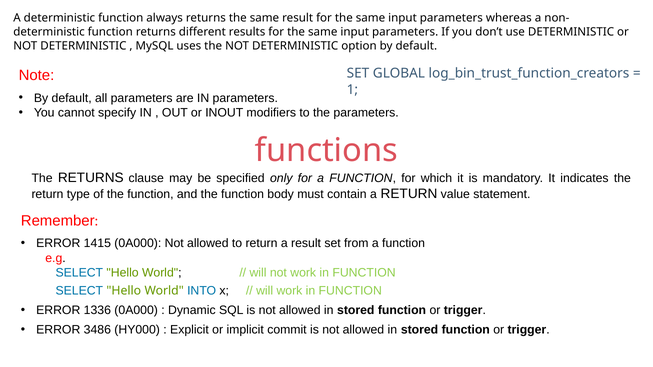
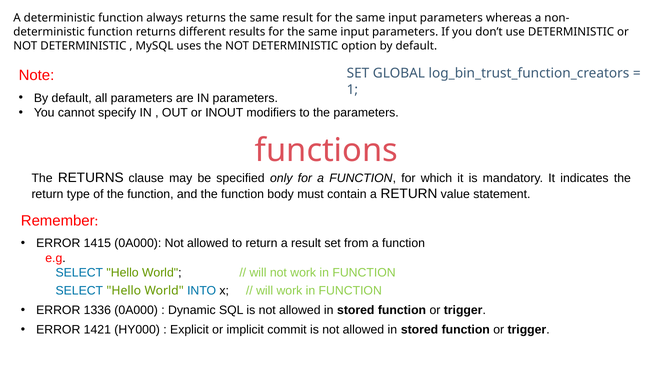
3486: 3486 -> 1421
